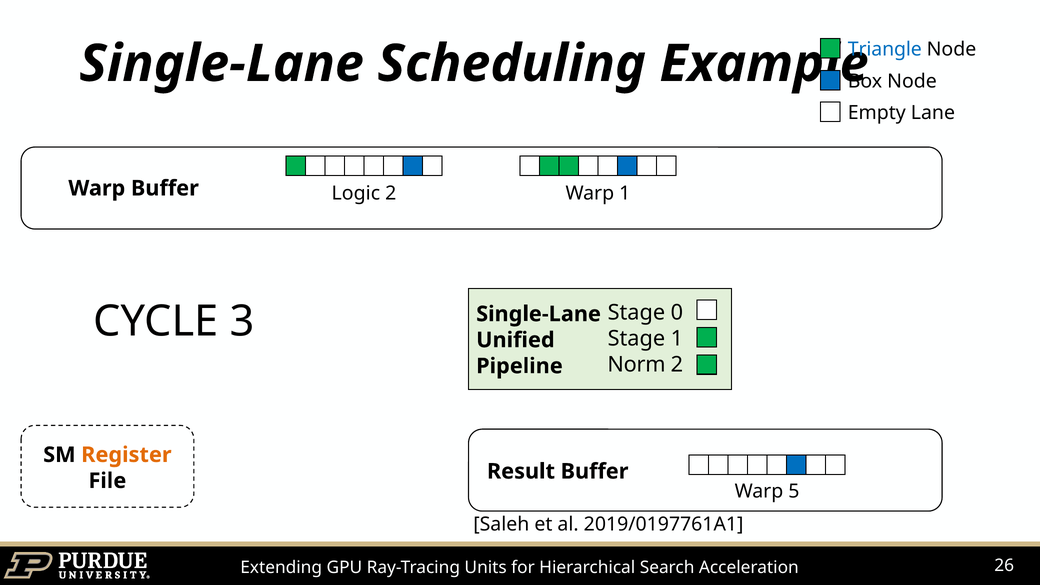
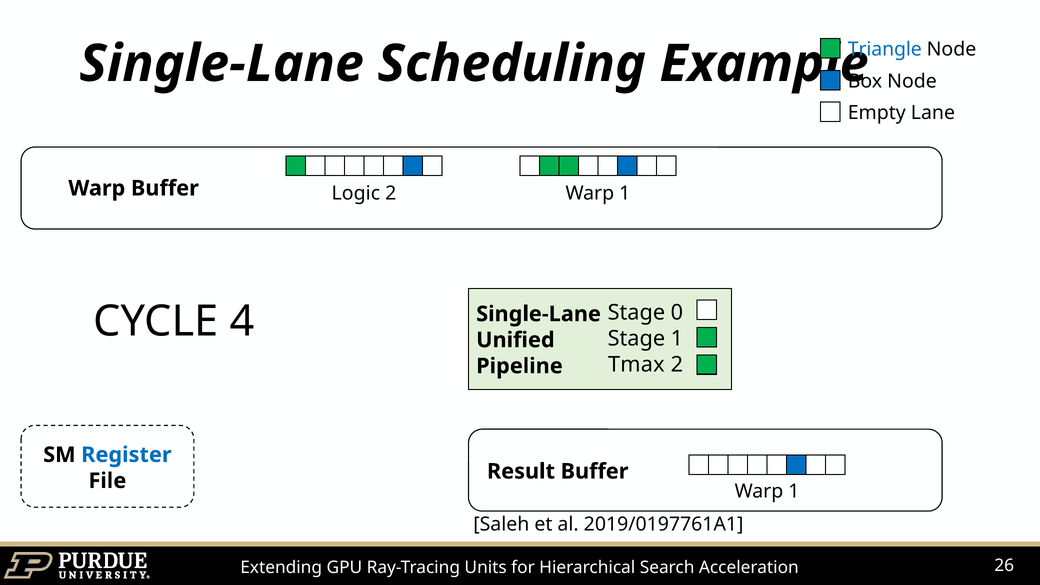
3: 3 -> 4
Norm: Norm -> Tmax
Register colour: orange -> blue
5 at (794, 491): 5 -> 1
